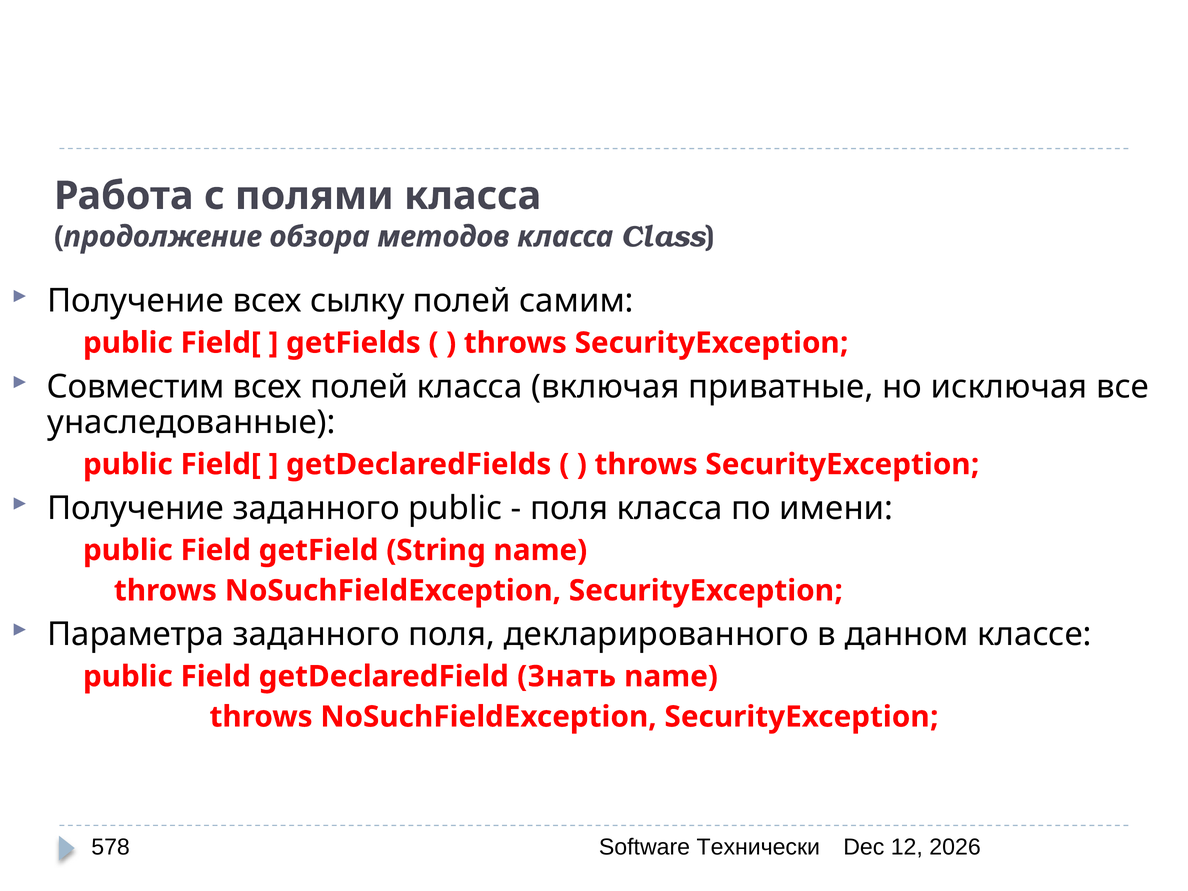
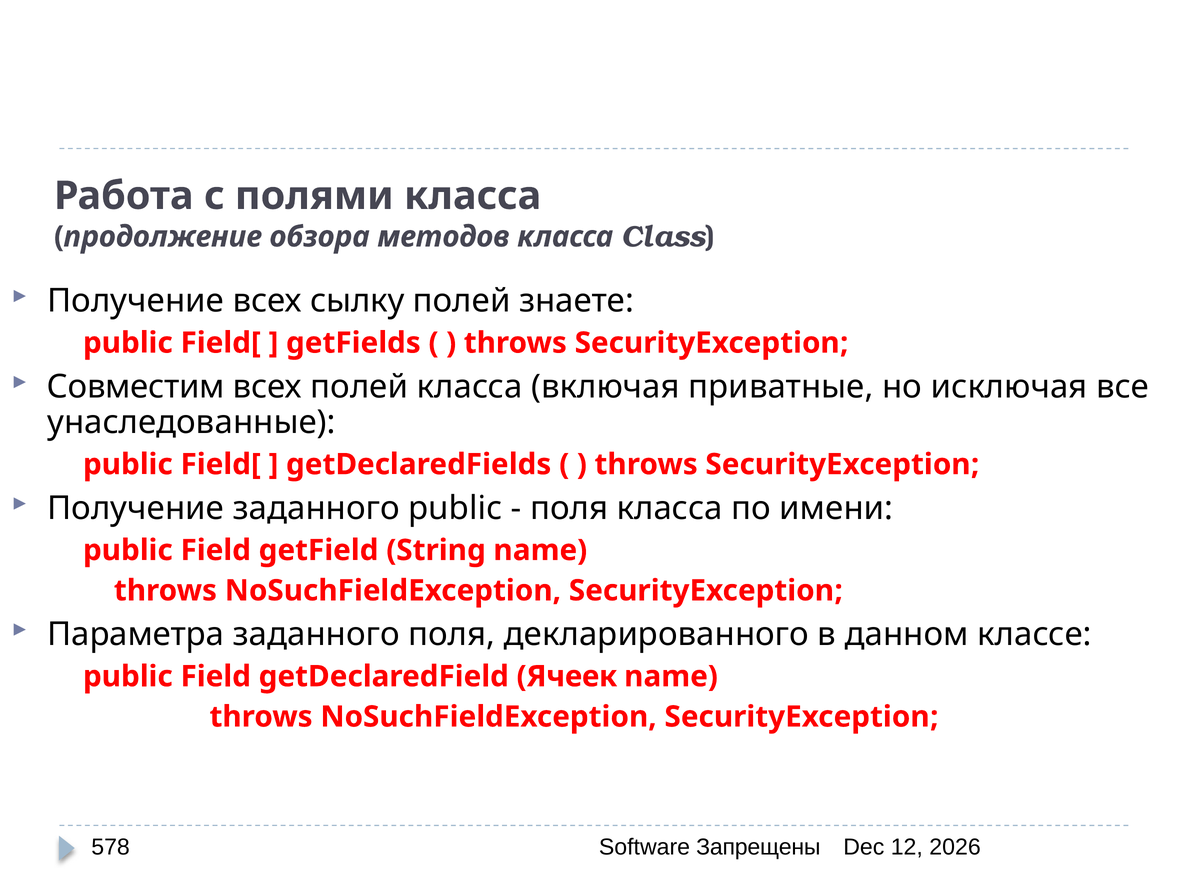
самим: самим -> знаете
Знать: Знать -> Ячеек
Технически: Технически -> Запрещены
